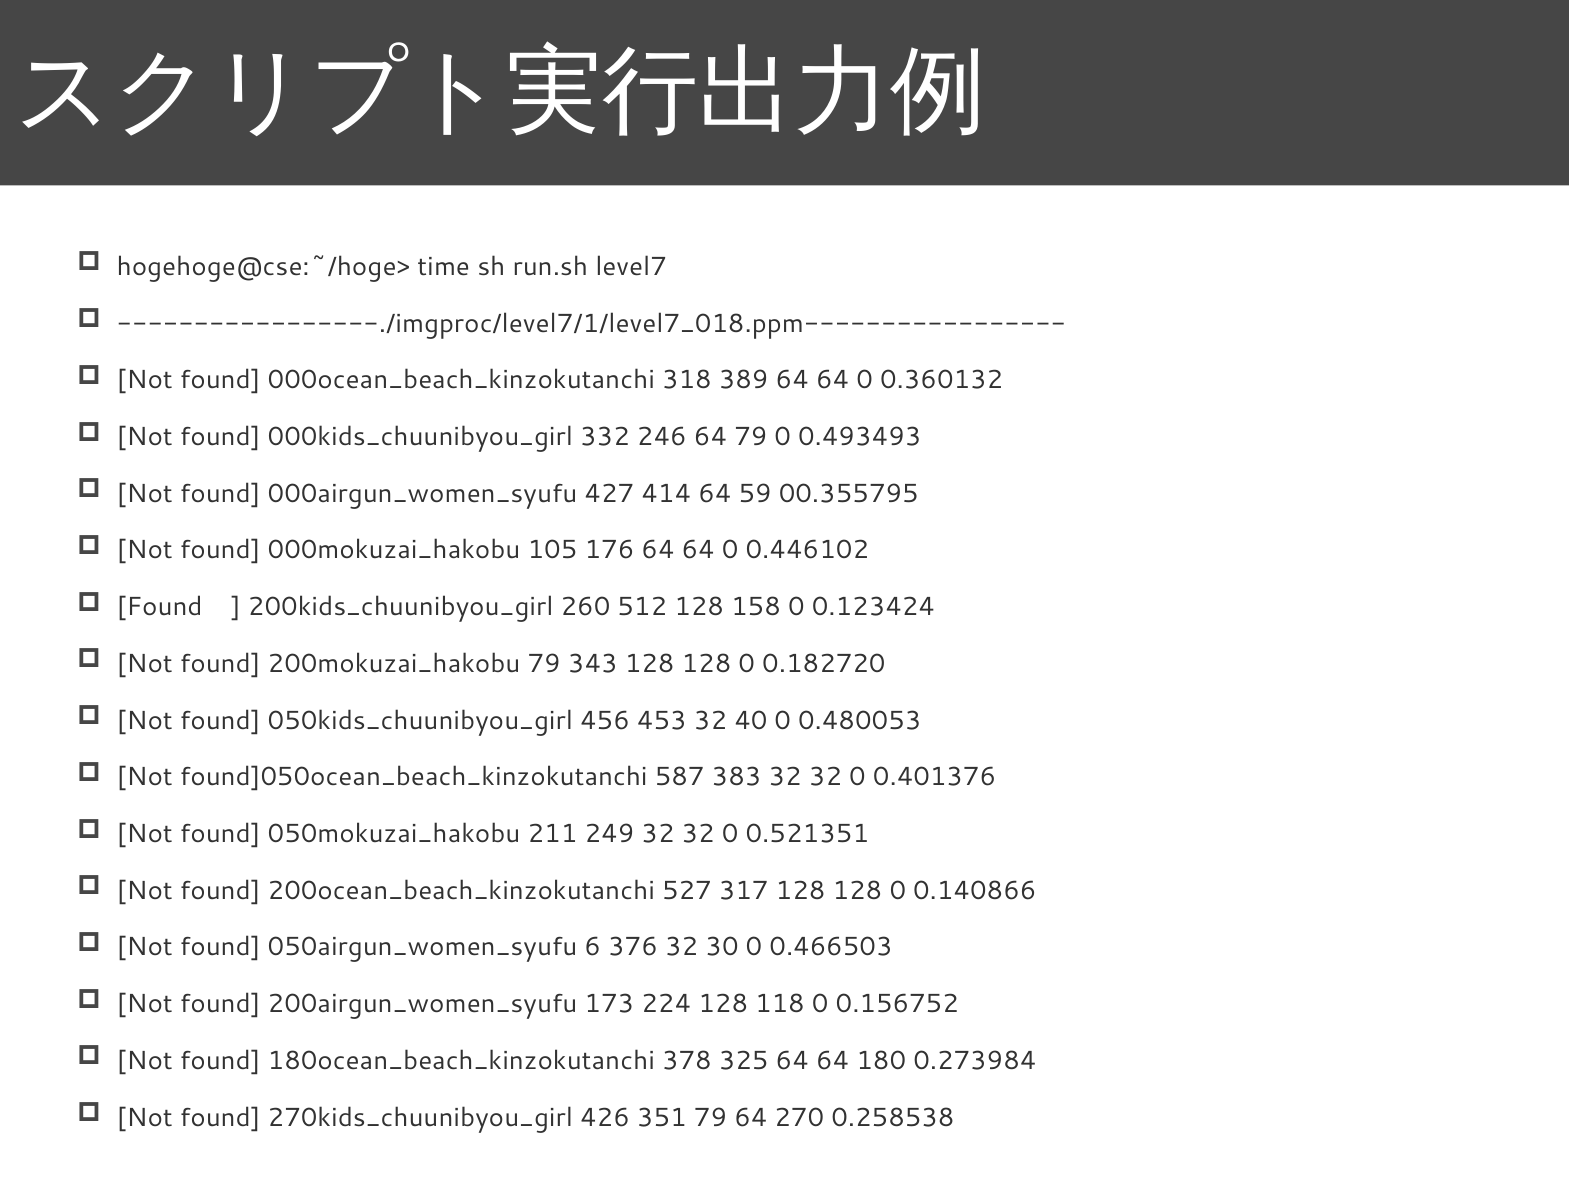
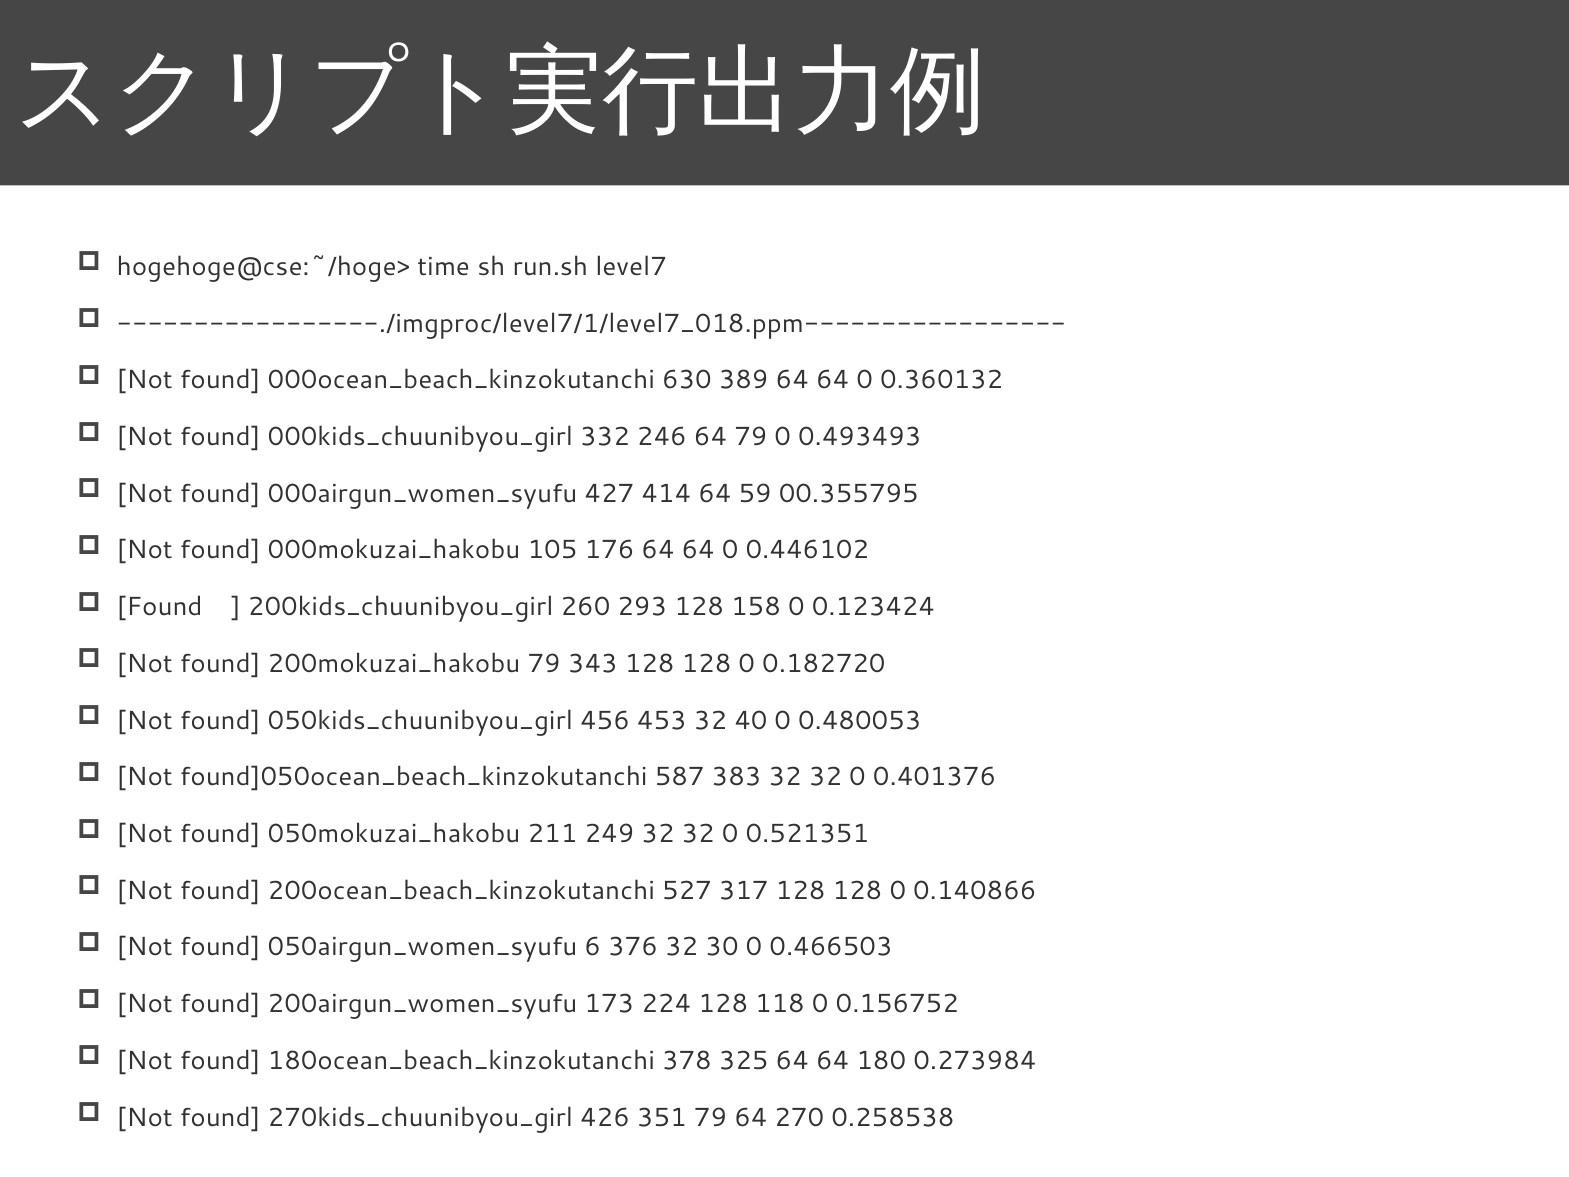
318: 318 -> 630
512: 512 -> 293
